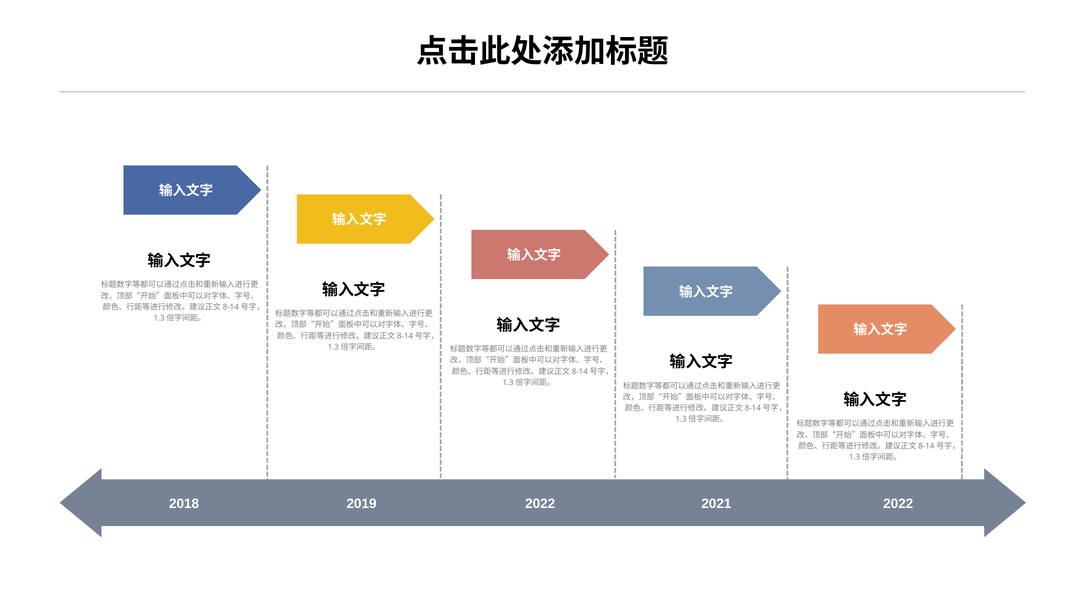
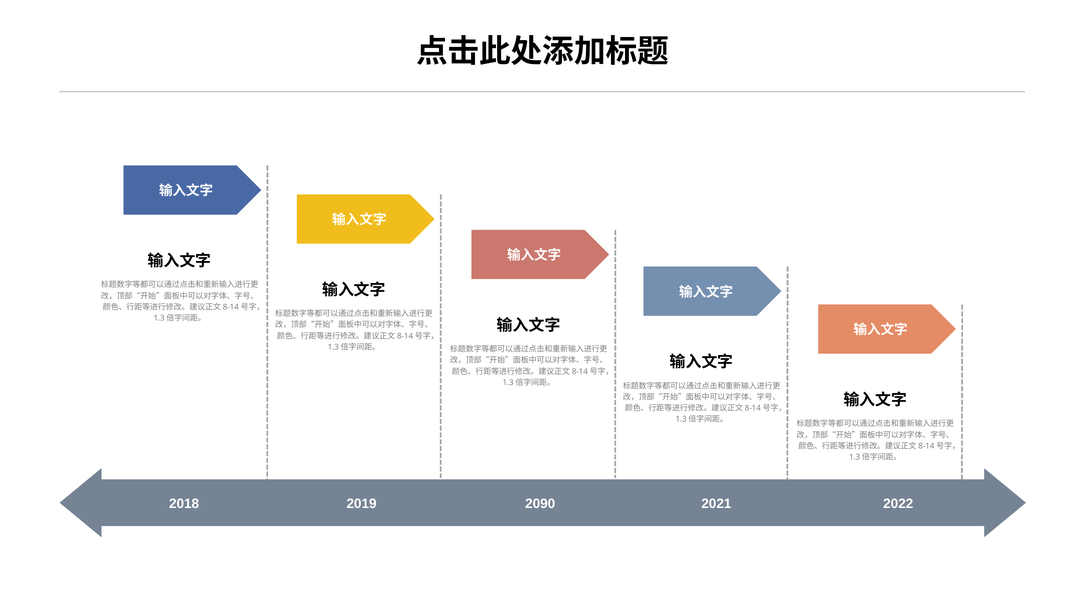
2022 at (540, 503): 2022 -> 2090
